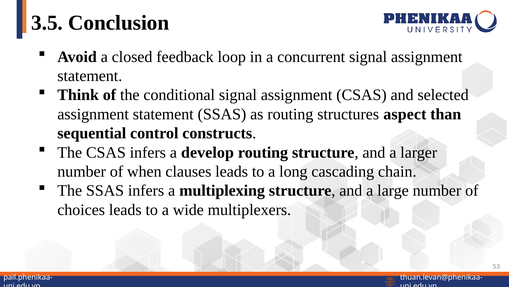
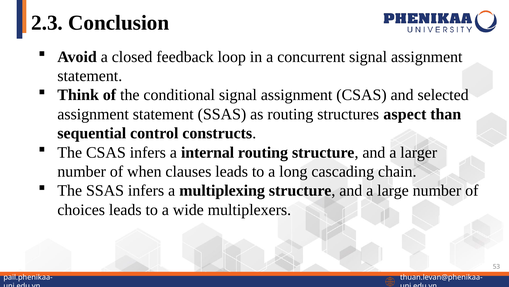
3.5: 3.5 -> 2.3
develop: develop -> internal
